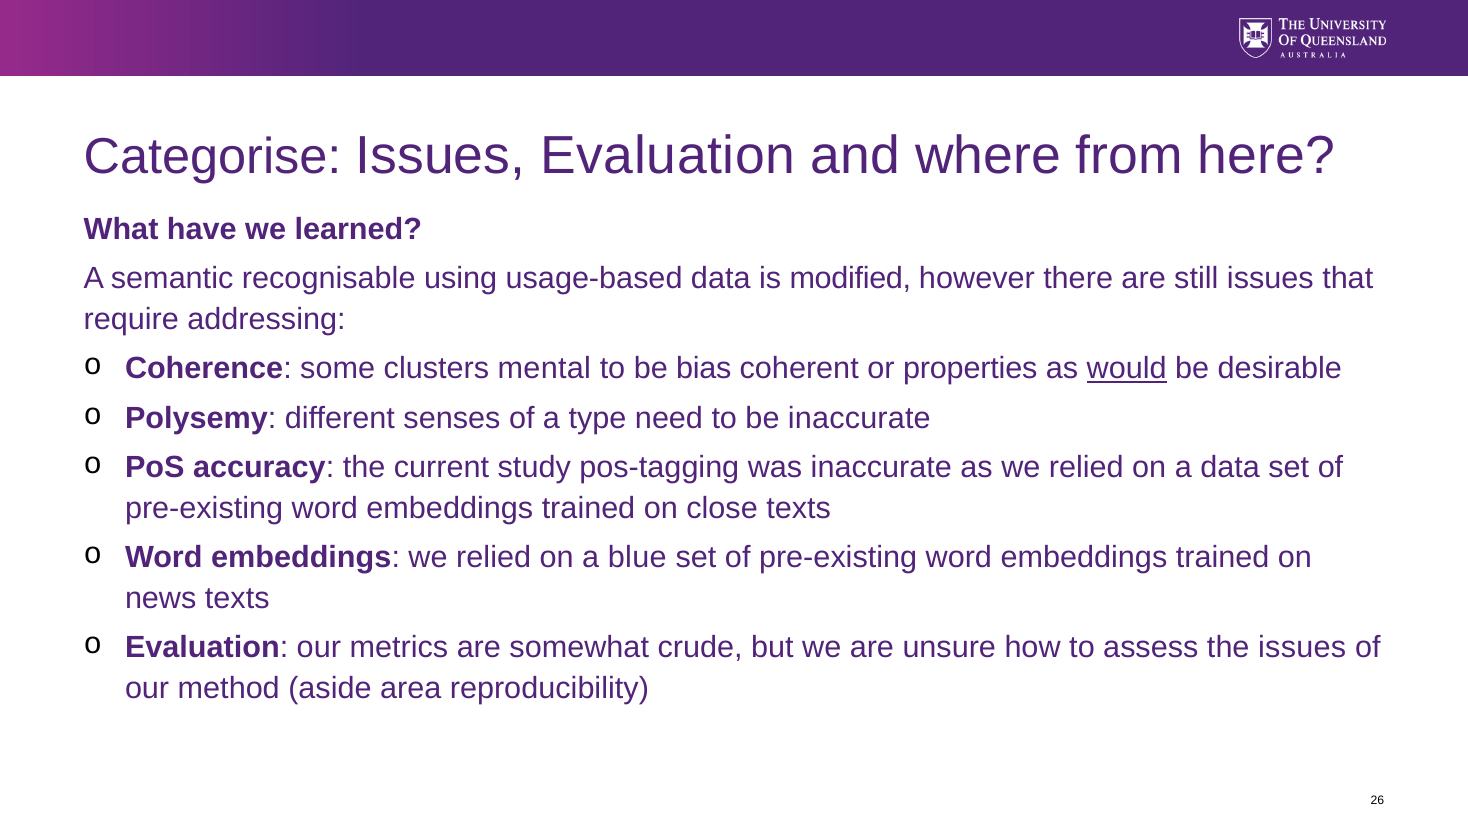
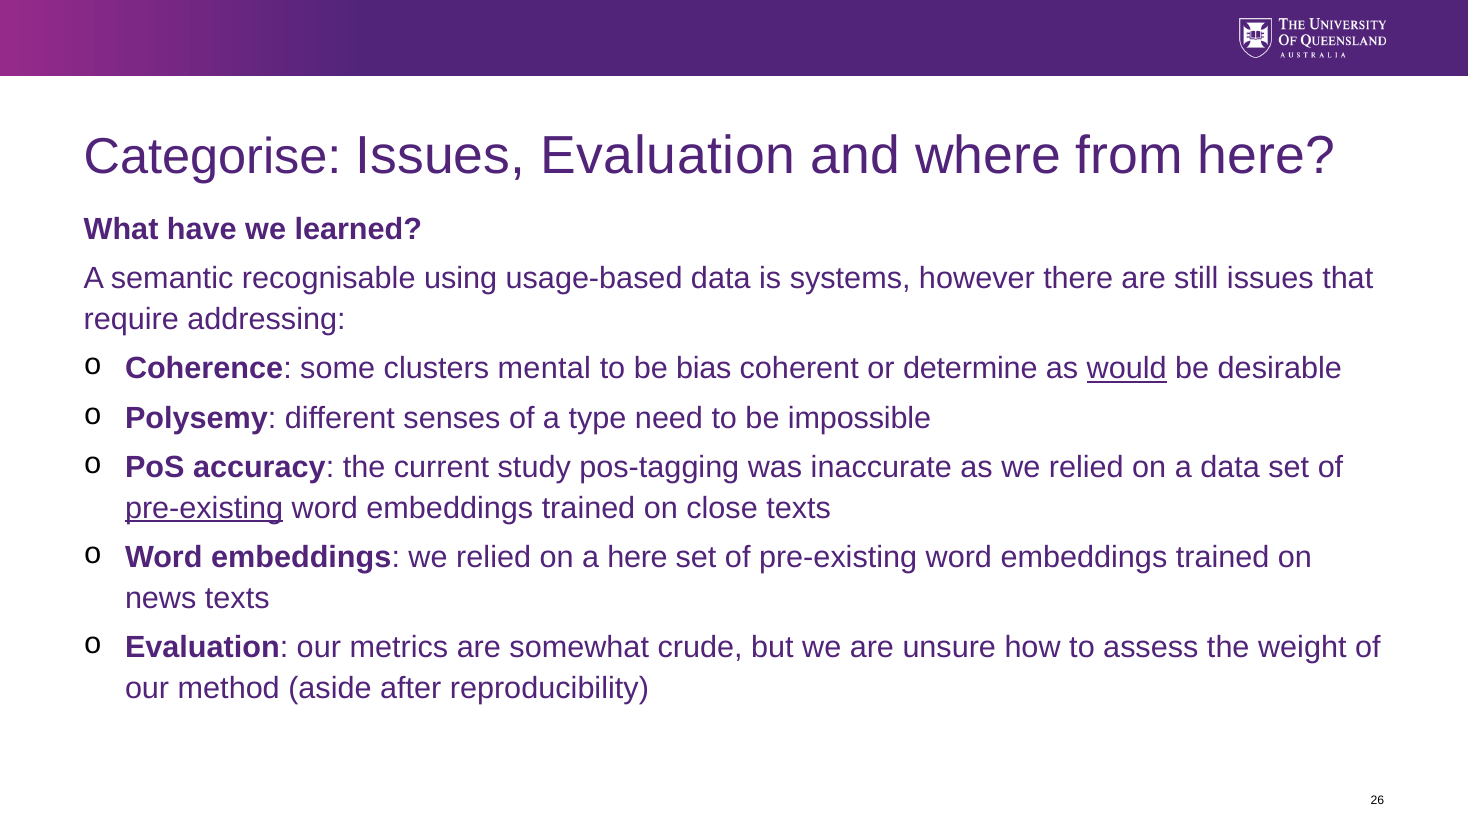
modified: modified -> systems
properties: properties -> determine
be inaccurate: inaccurate -> impossible
pre-existing at (204, 508) underline: none -> present
a blue: blue -> here
the issues: issues -> weight
area: area -> after
